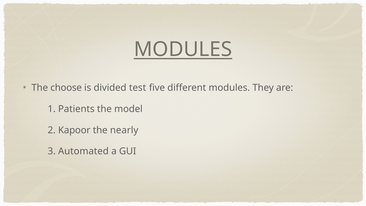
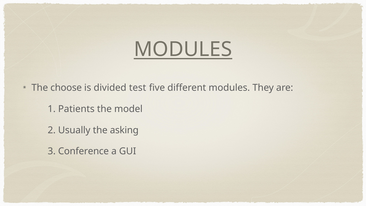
Kapoor: Kapoor -> Usually
nearly: nearly -> asking
Automated: Automated -> Conference
